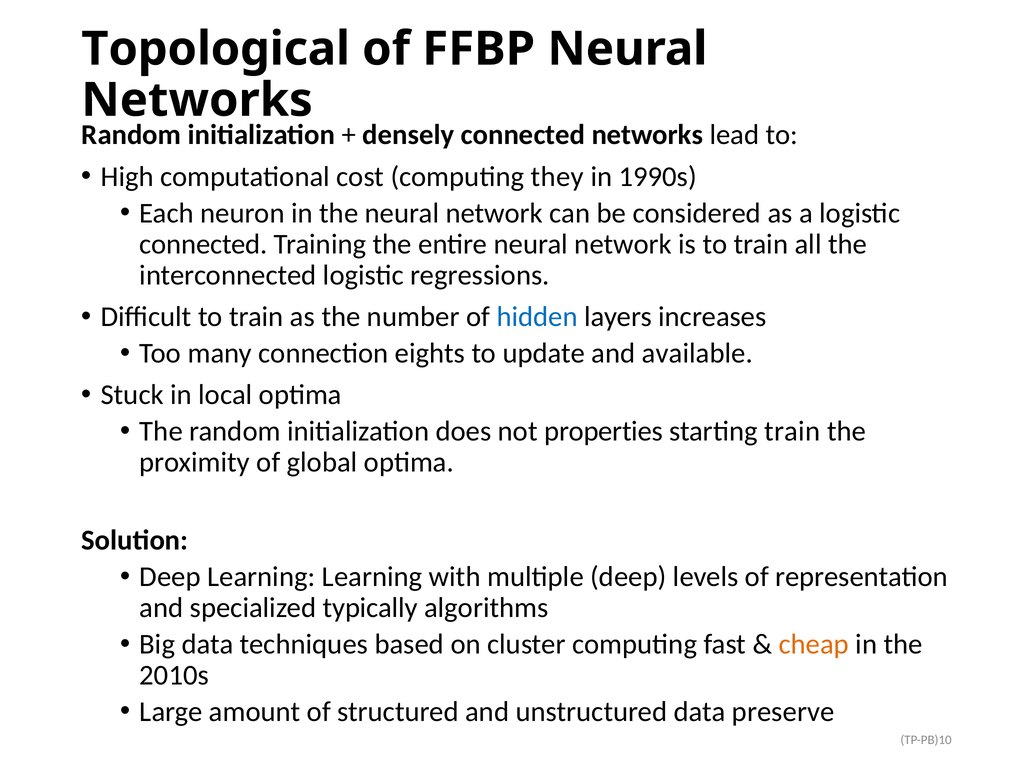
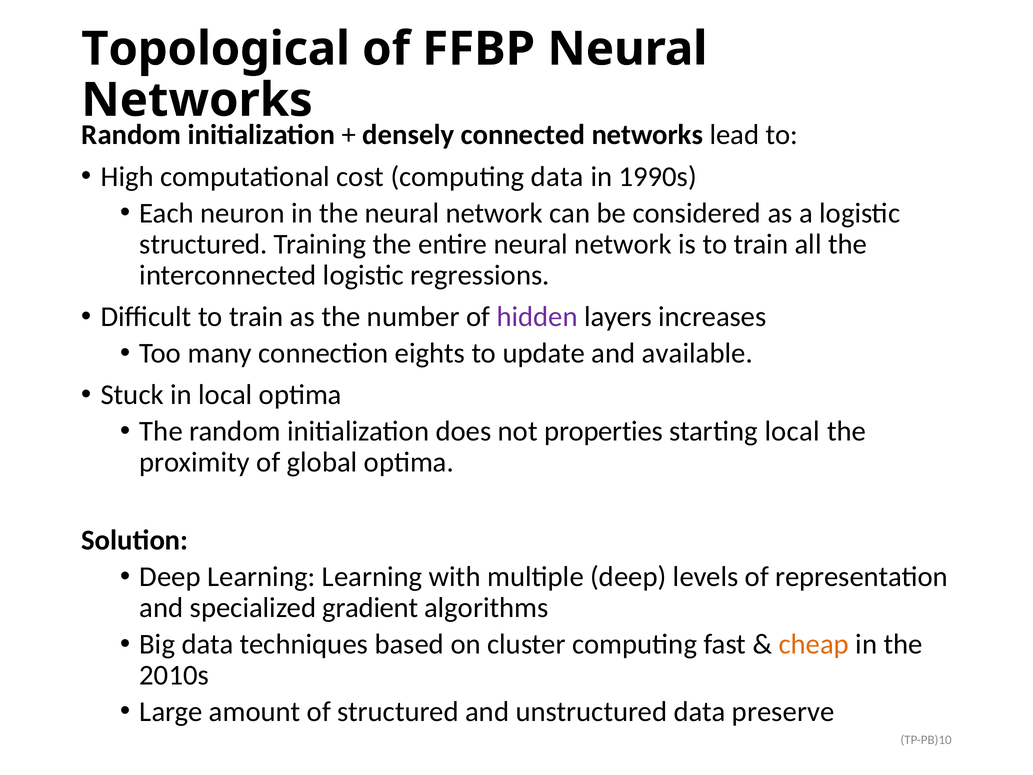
computing they: they -> data
connected at (204, 244): connected -> structured
hidden colour: blue -> purple
starting train: train -> local
typically: typically -> gradient
